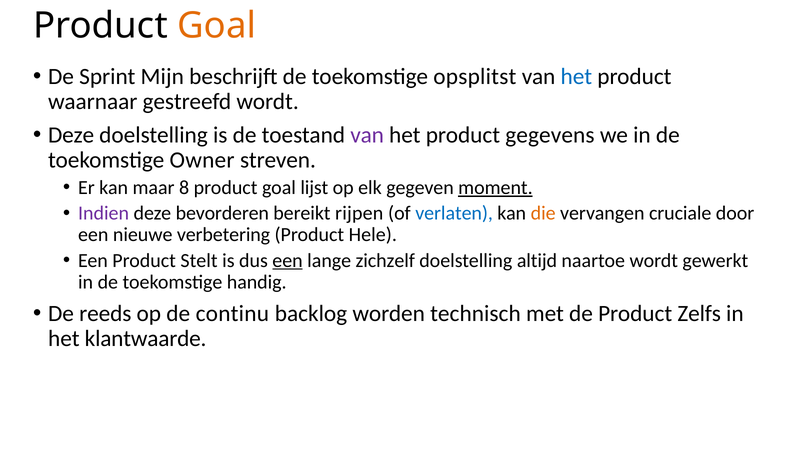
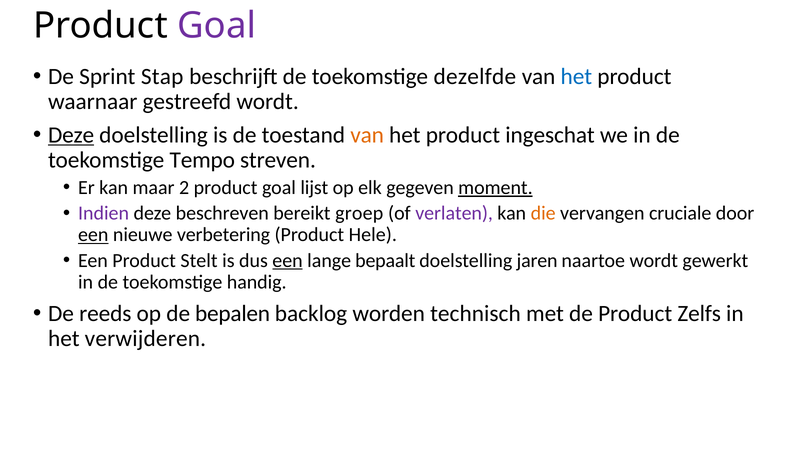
Goal at (217, 26) colour: orange -> purple
Mijn: Mijn -> Stap
opsplitst: opsplitst -> dezelfde
Deze at (71, 135) underline: none -> present
van at (367, 135) colour: purple -> orange
gegevens: gegevens -> ingeschat
Owner: Owner -> Tempo
8: 8 -> 2
bevorderen: bevorderen -> beschreven
rijpen: rijpen -> groep
verlaten colour: blue -> purple
een at (93, 235) underline: none -> present
zichzelf: zichzelf -> bepaalt
altijd: altijd -> jaren
continu: continu -> bepalen
klantwaarde: klantwaarde -> verwijderen
